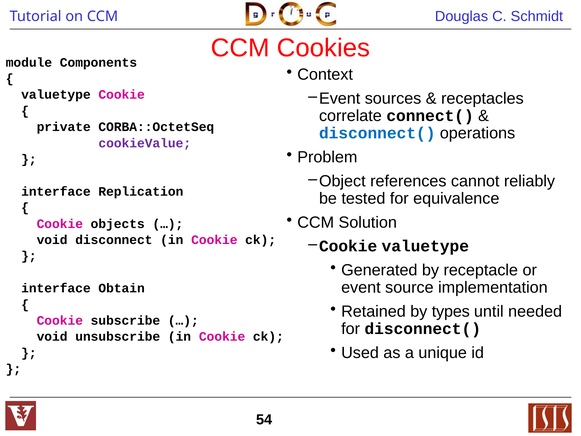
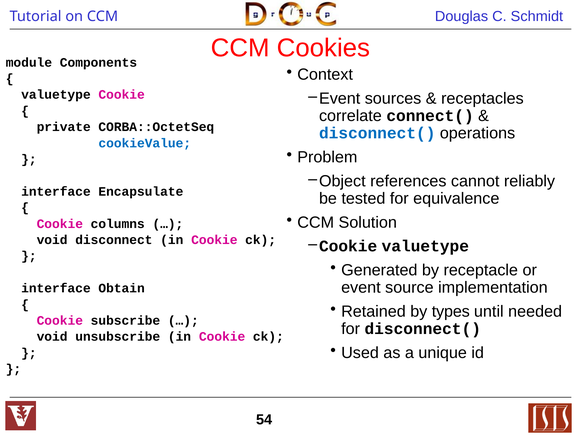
cookieValue colour: purple -> blue
Replication: Replication -> Encapsulate
objects: objects -> columns
